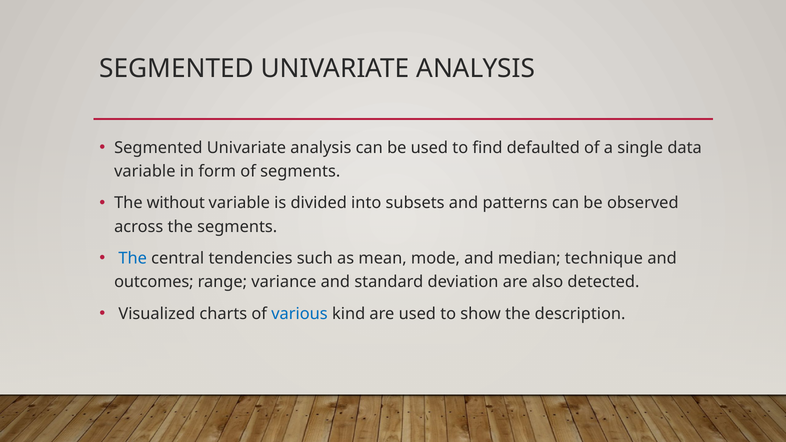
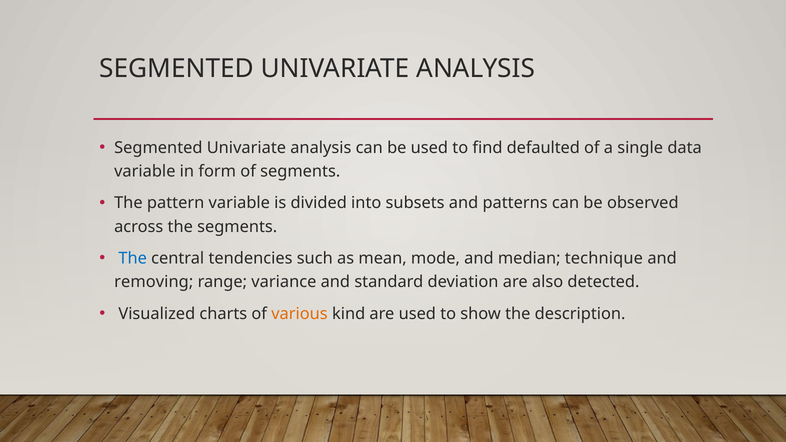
without: without -> pattern
outcomes: outcomes -> removing
various colour: blue -> orange
